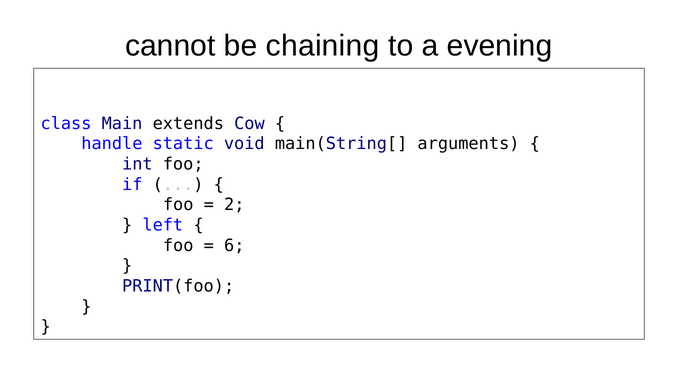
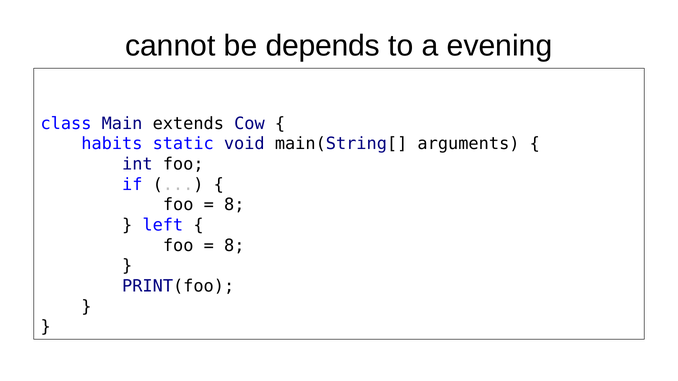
chaining: chaining -> depends
handle: handle -> habits
2 at (234, 205): 2 -> 8
6 at (234, 246): 6 -> 8
